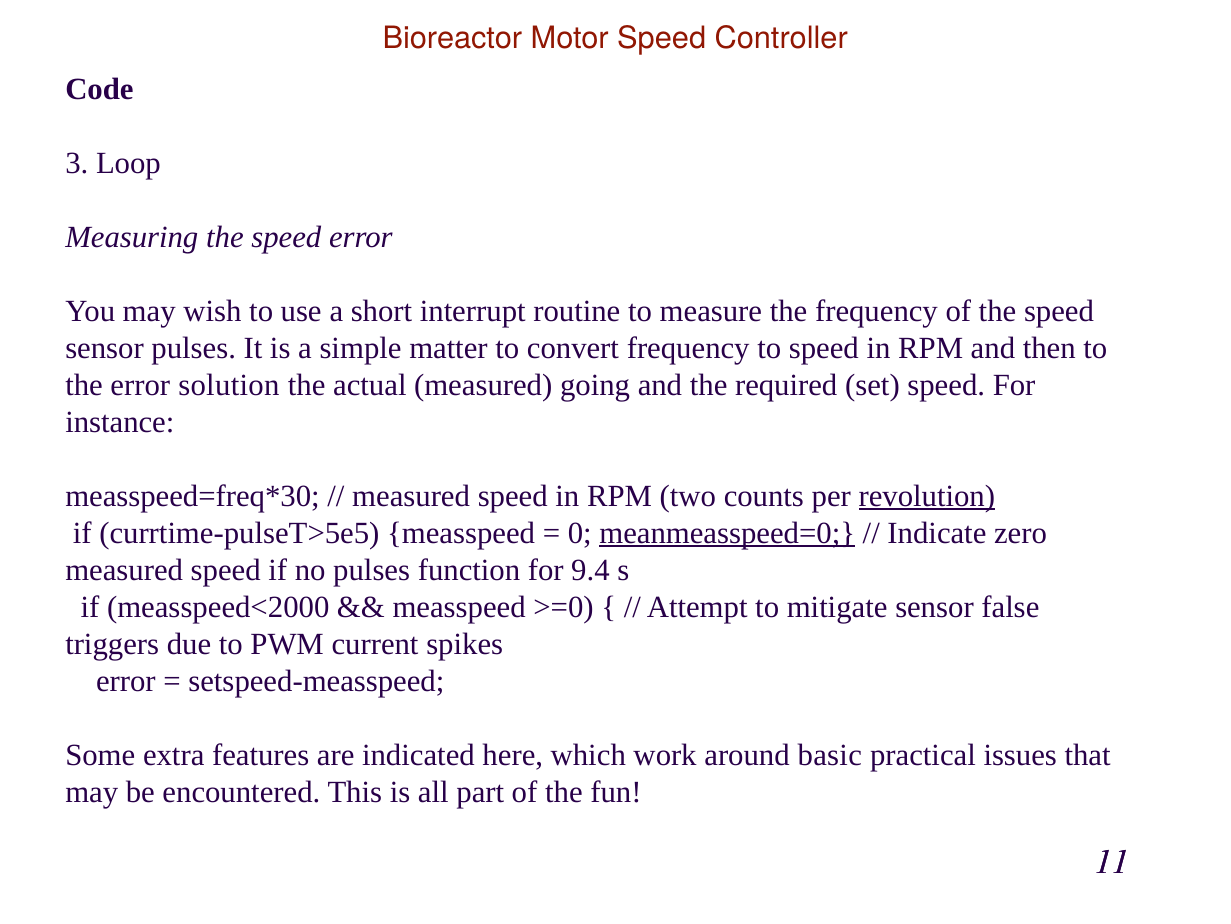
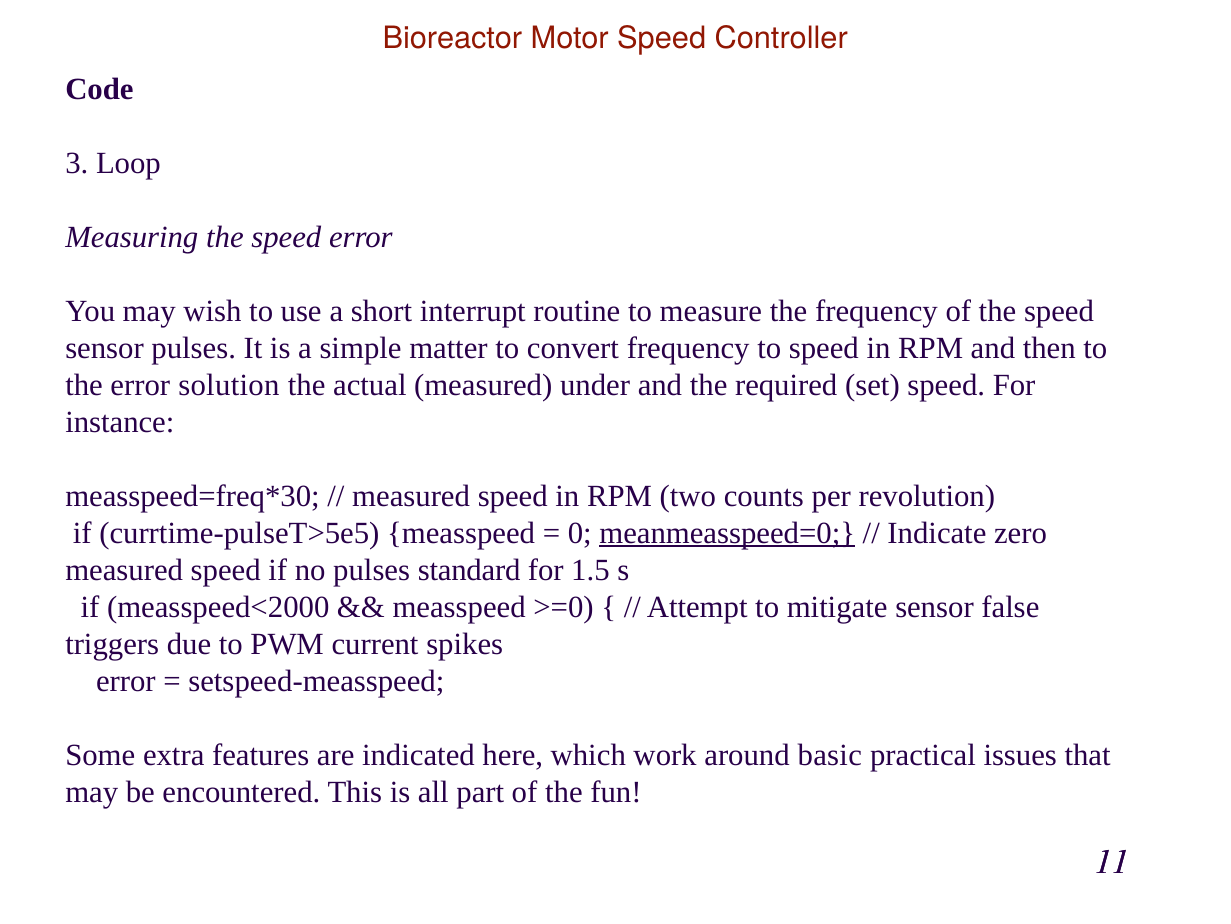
going: going -> under
revolution underline: present -> none
function: function -> standard
9.4: 9.4 -> 1.5
